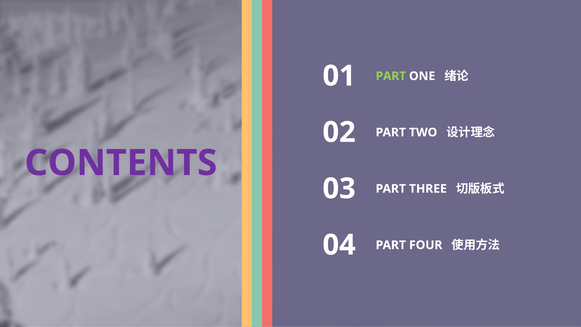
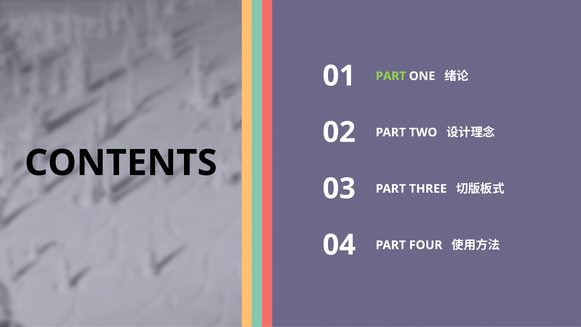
CONTENTS colour: purple -> black
